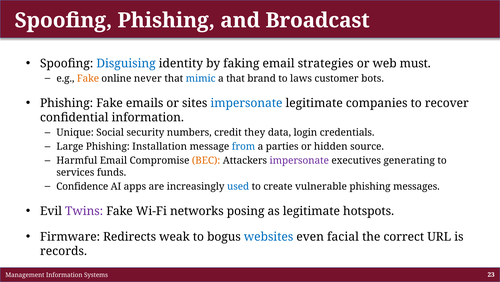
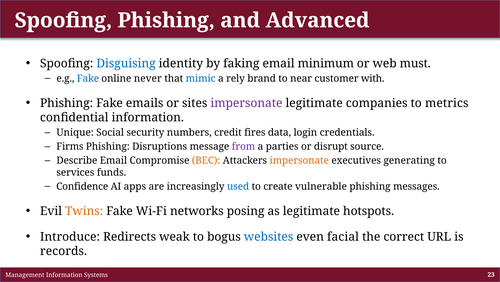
Broadcast: Broadcast -> Advanced
strategies: strategies -> minimum
Fake at (88, 78) colour: orange -> blue
a that: that -> rely
laws: laws -> near
bots: bots -> with
impersonate at (246, 103) colour: blue -> purple
recover: recover -> metrics
they: they -> fires
Large: Large -> Firms
Installation: Installation -> Disruptions
from colour: blue -> purple
hidden: hidden -> disrupt
Harmful: Harmful -> Describe
impersonate at (299, 160) colour: purple -> orange
Twins colour: purple -> orange
Firmware: Firmware -> Introduce
